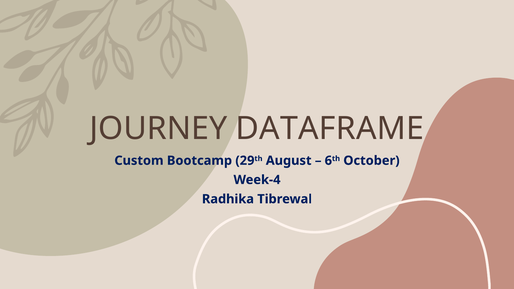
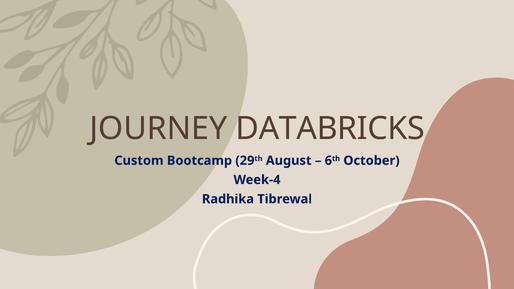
DATAFRAME: DATAFRAME -> DATABRICKS
